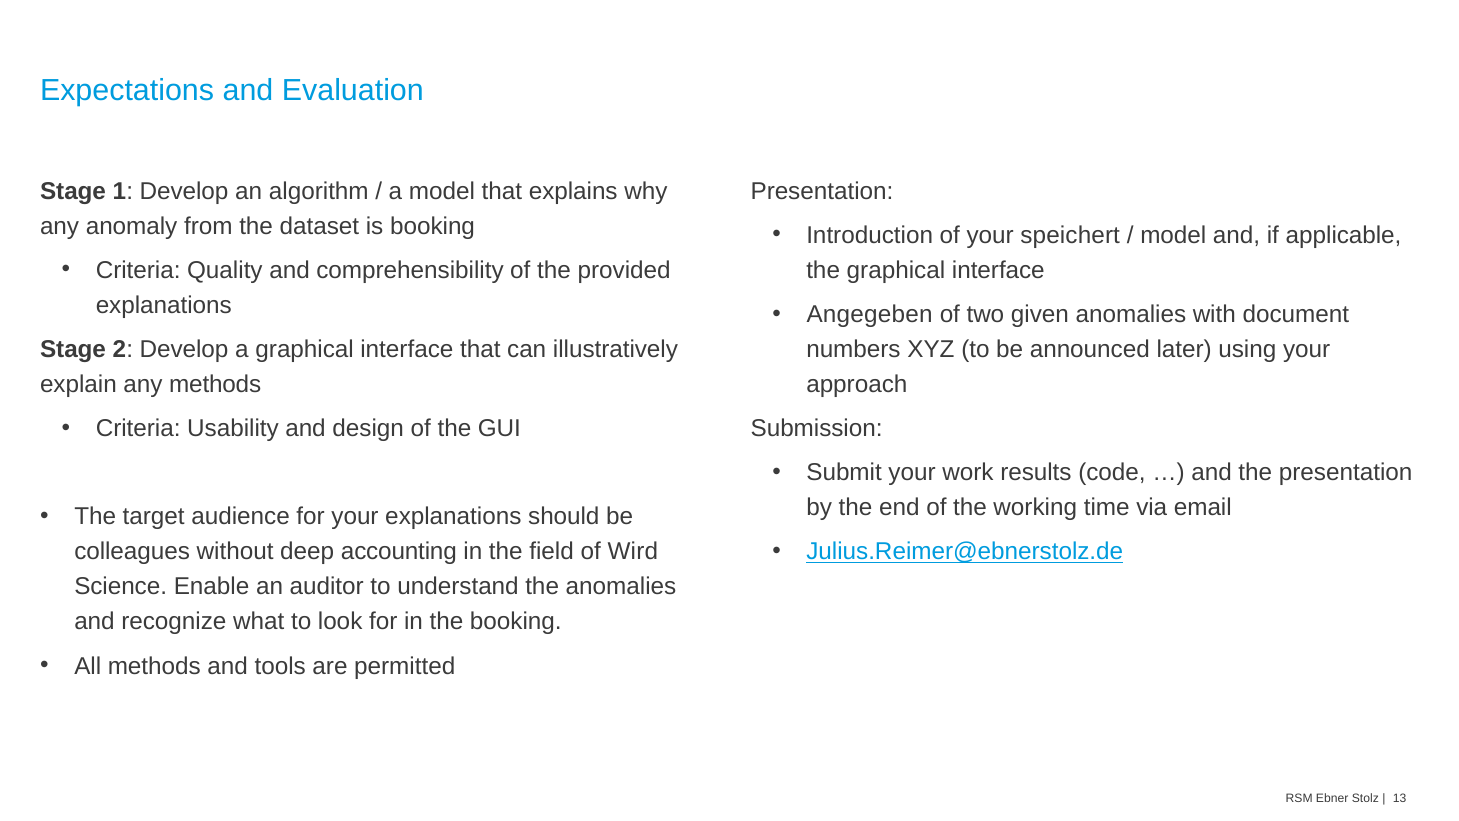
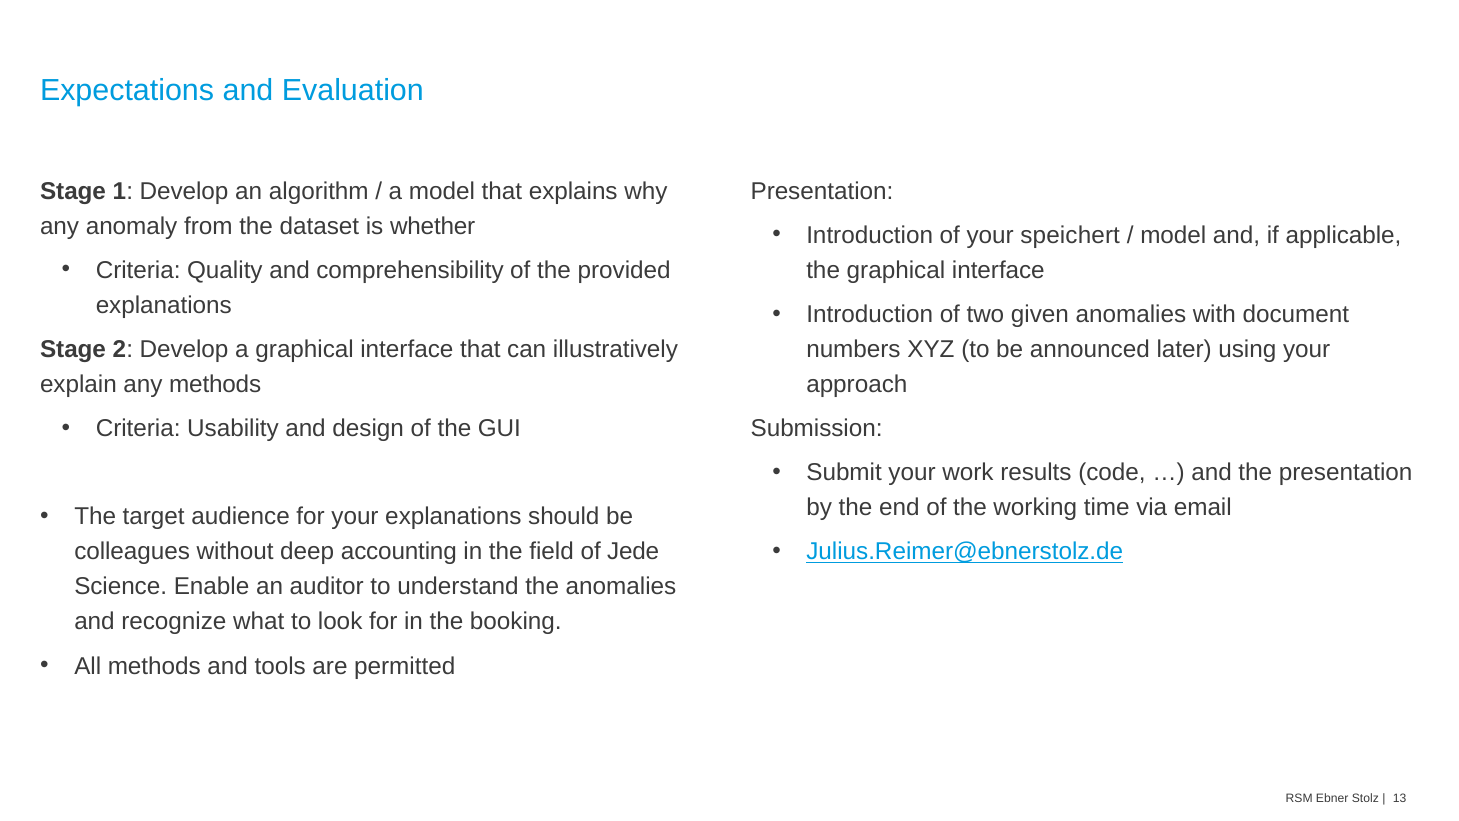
is booking: booking -> whether
Angegeben at (870, 314): Angegeben -> Introduction
Wird: Wird -> Jede
